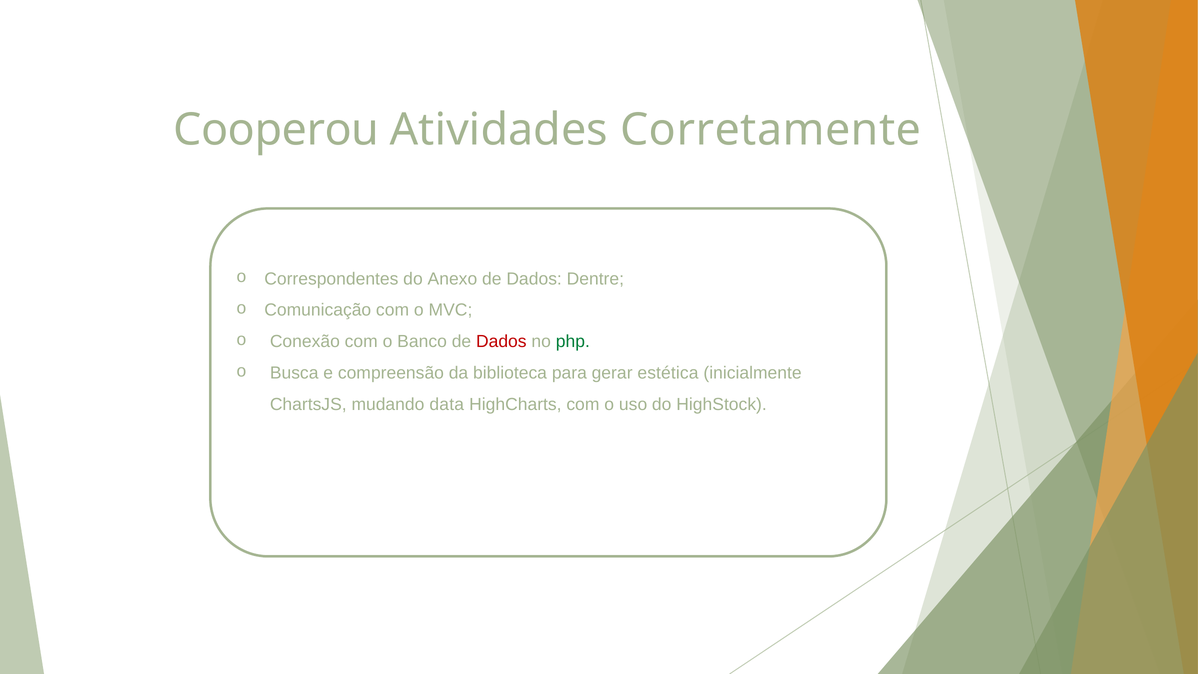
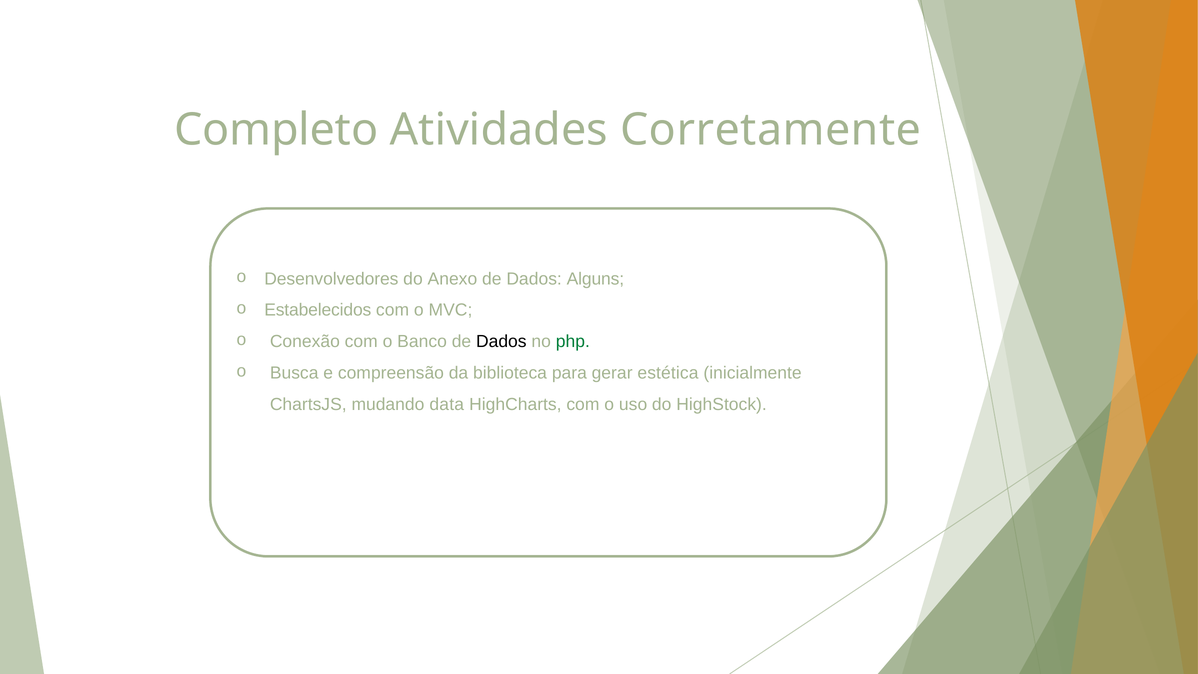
Cooperou: Cooperou -> Completo
Correspondentes: Correspondentes -> Desenvolvedores
Dentre: Dentre -> Alguns
Comunicação: Comunicação -> Estabelecidos
Dados at (501, 342) colour: red -> black
